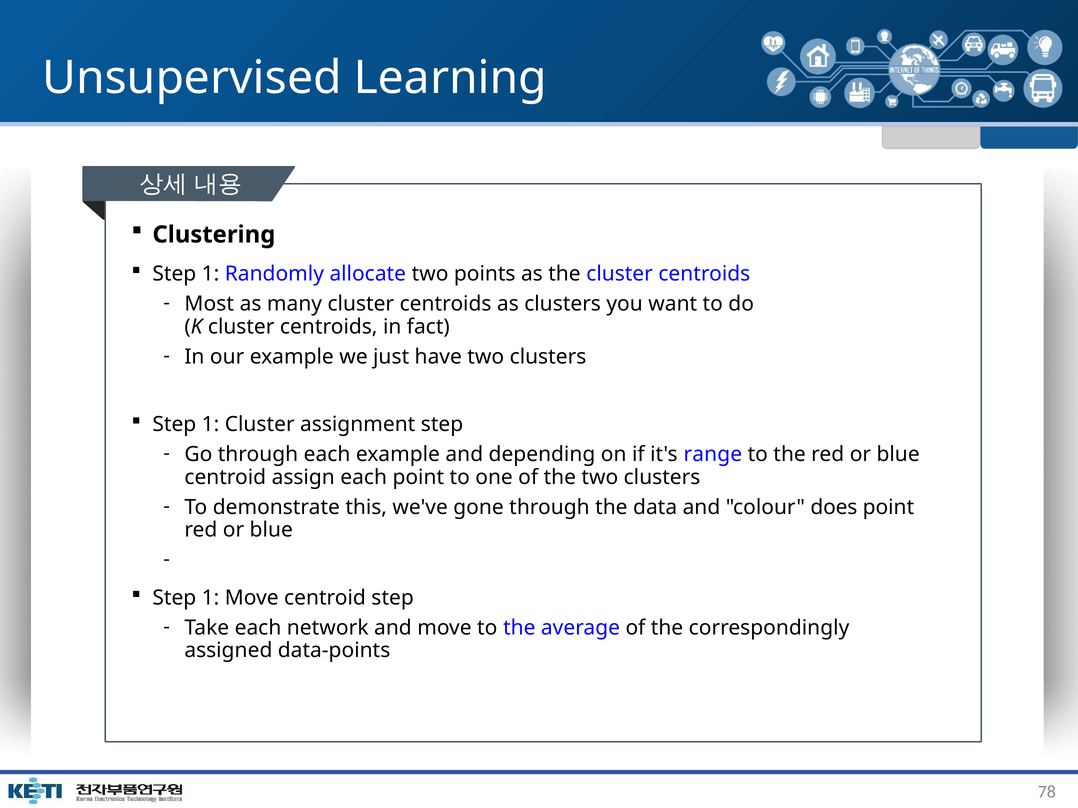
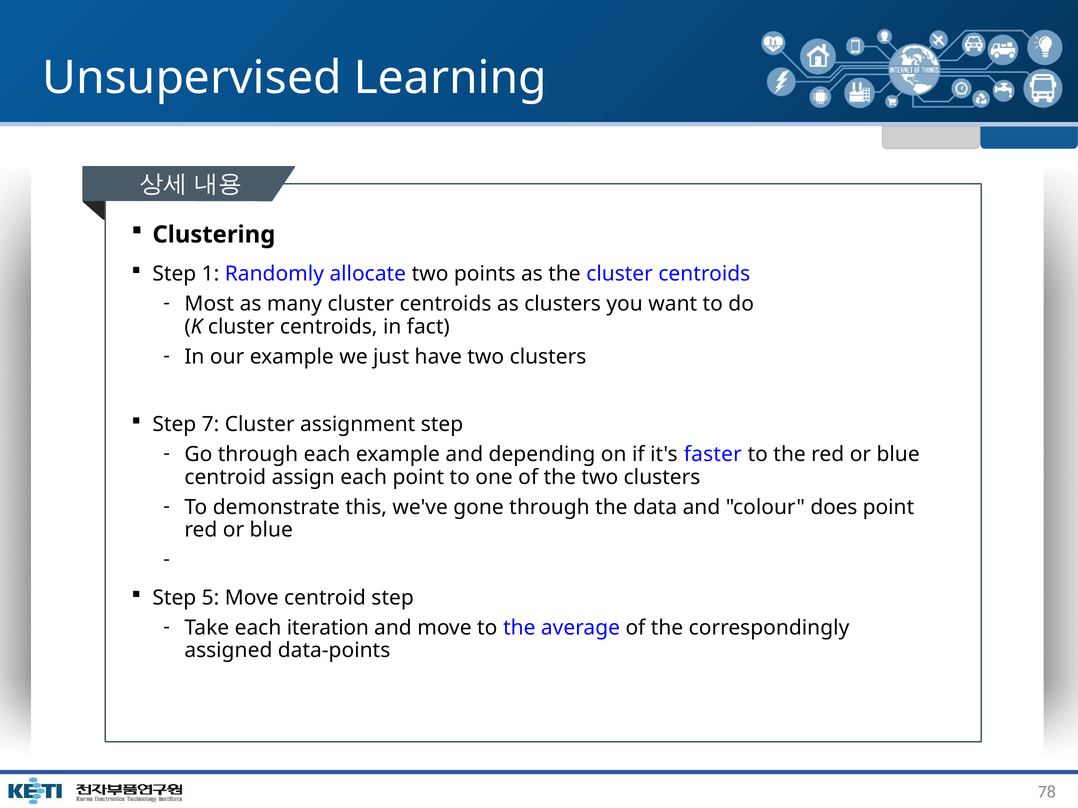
1 at (210, 425): 1 -> 7
range: range -> faster
1 at (210, 598): 1 -> 5
network: network -> iteration
